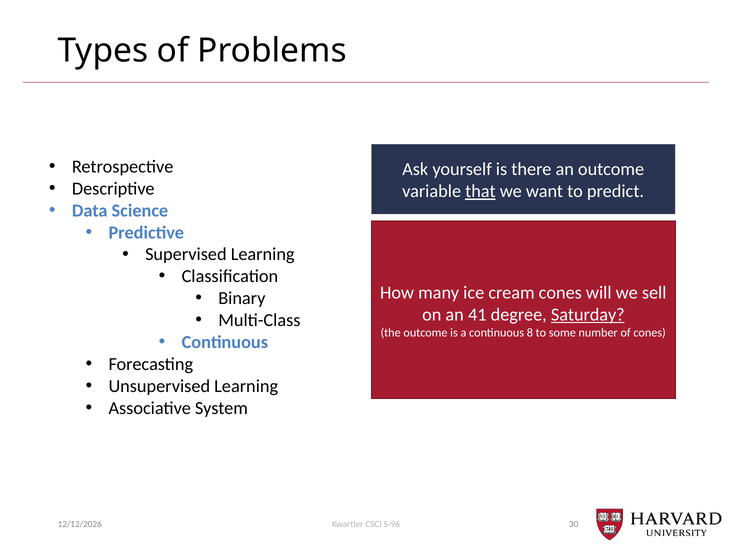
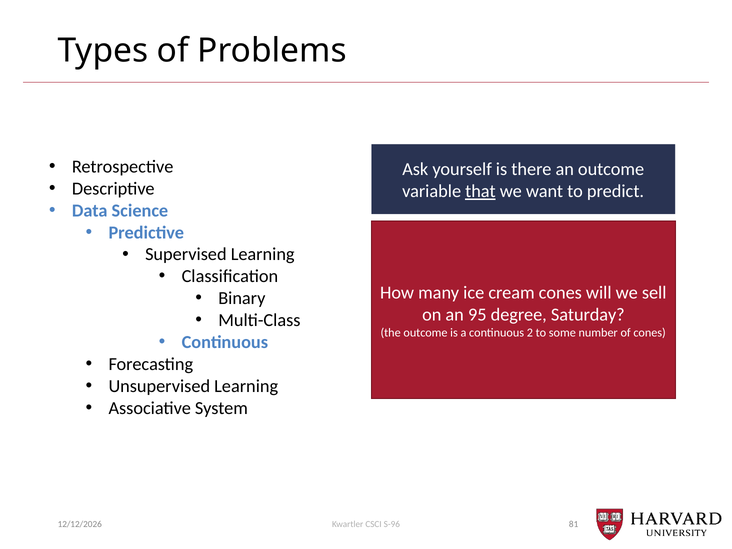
41: 41 -> 95
Saturday underline: present -> none
8: 8 -> 2
30: 30 -> 81
